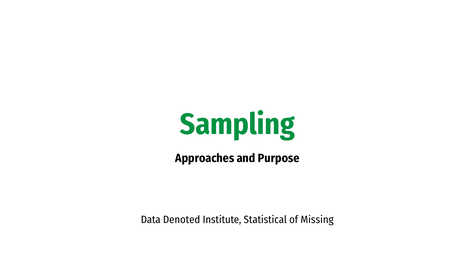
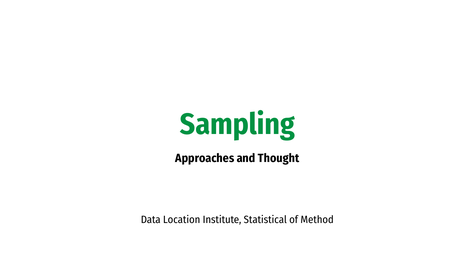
Purpose: Purpose -> Thought
Denoted: Denoted -> Location
Missing: Missing -> Method
